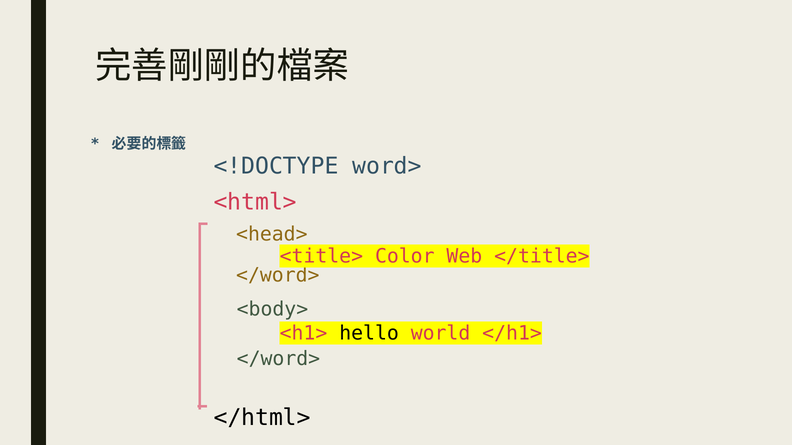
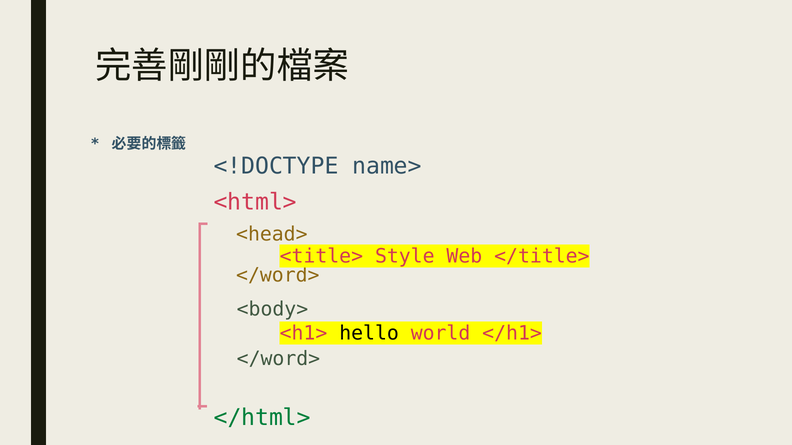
word>: word> -> name>
Color: Color -> Style
</html> colour: black -> green
